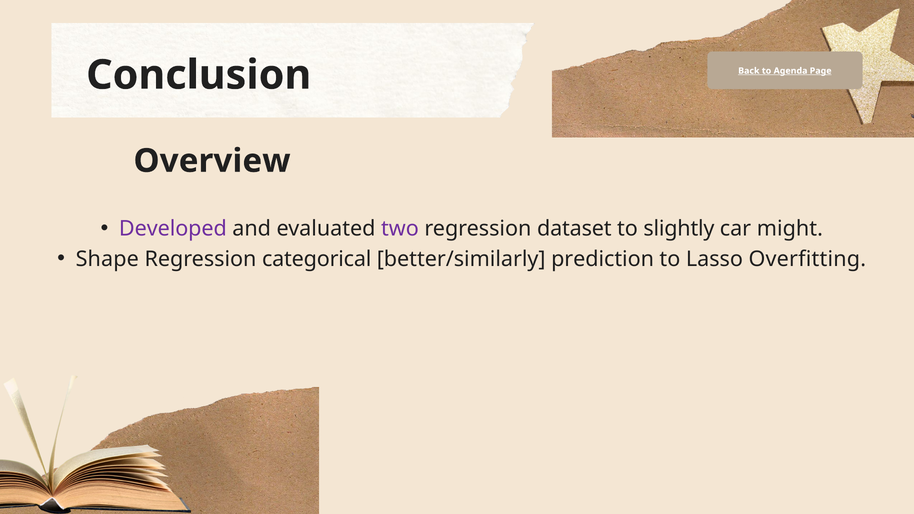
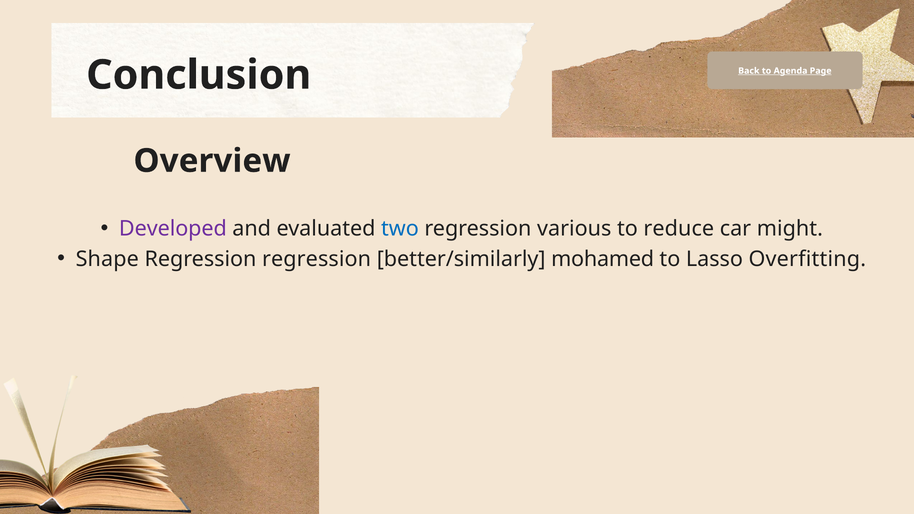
two colour: purple -> blue
dataset: dataset -> various
slightly: slightly -> reduce
Regression categorical: categorical -> regression
prediction: prediction -> mohamed
